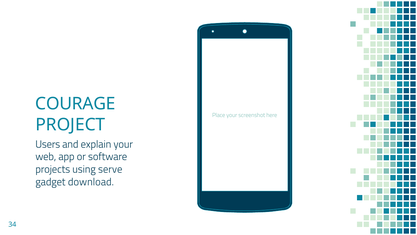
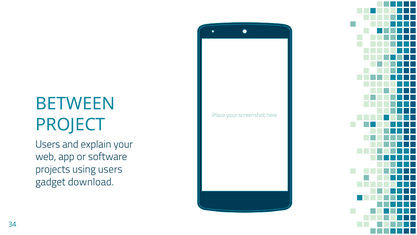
COURAGE: COURAGE -> BETWEEN
using serve: serve -> users
